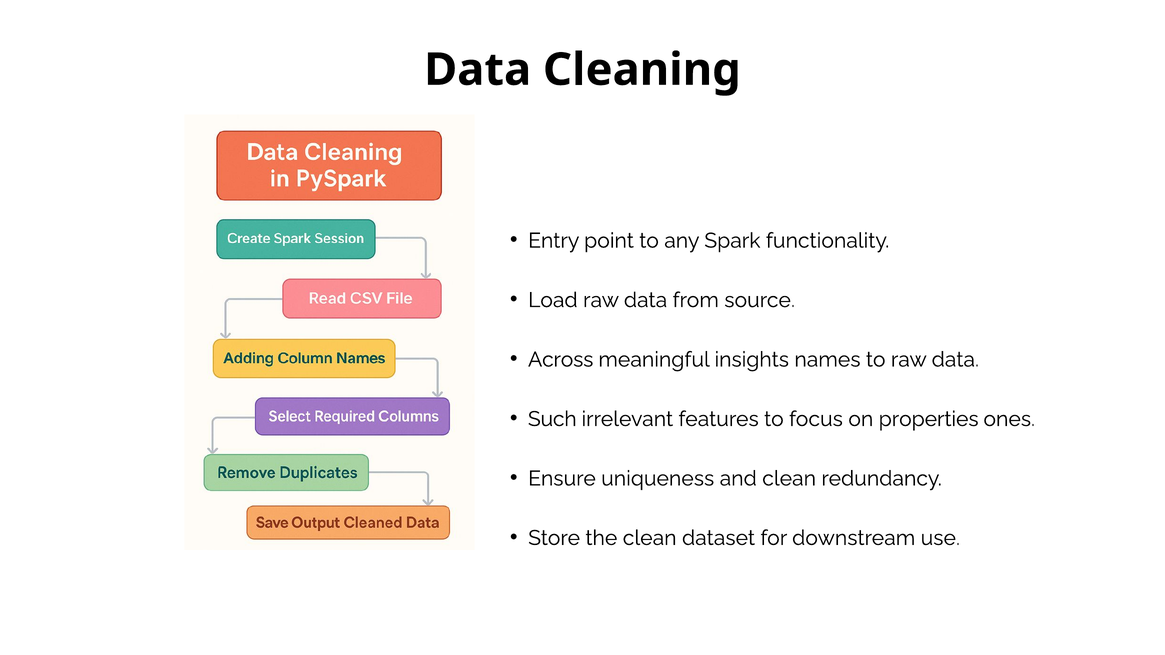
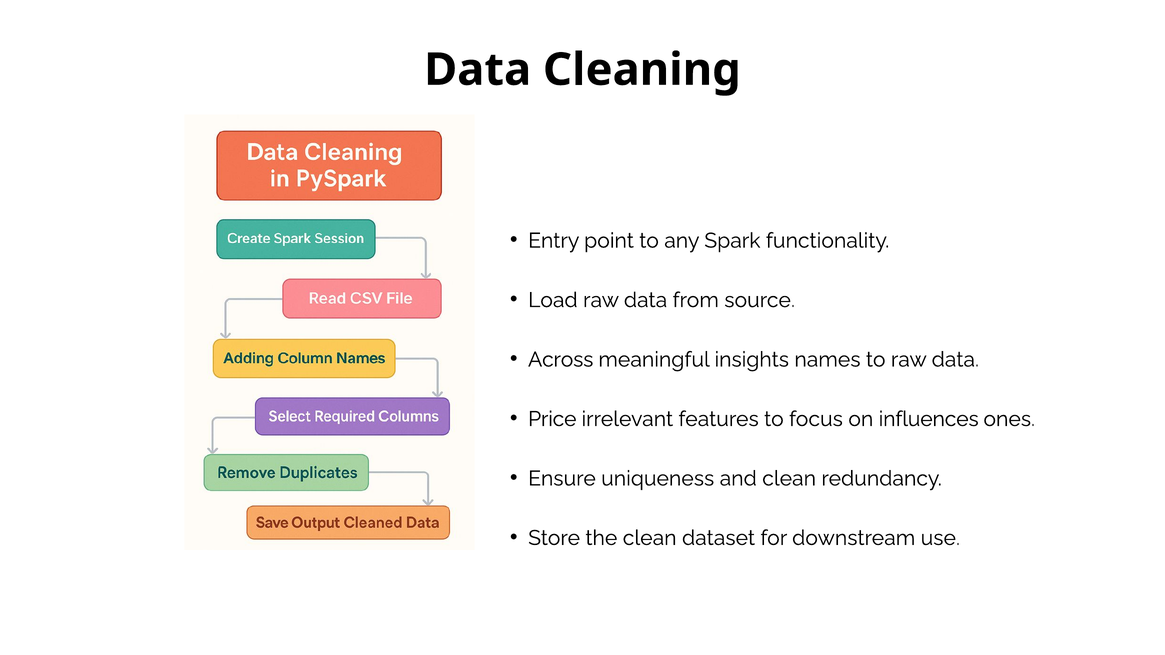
Such: Such -> Price
properties: properties -> influences
